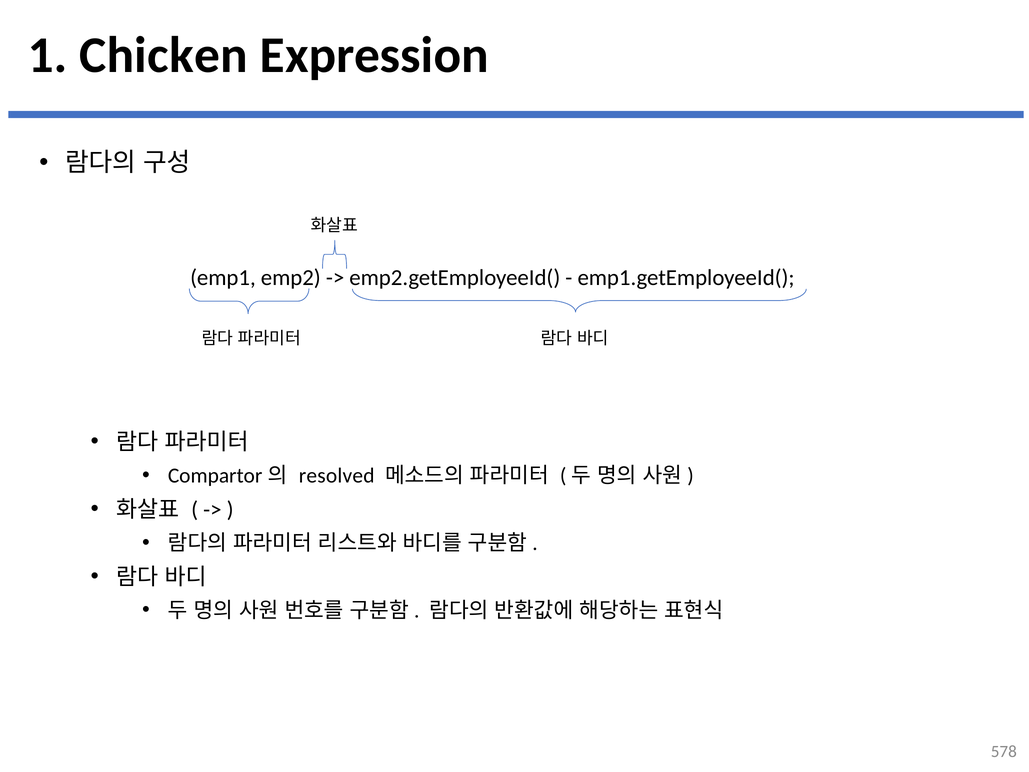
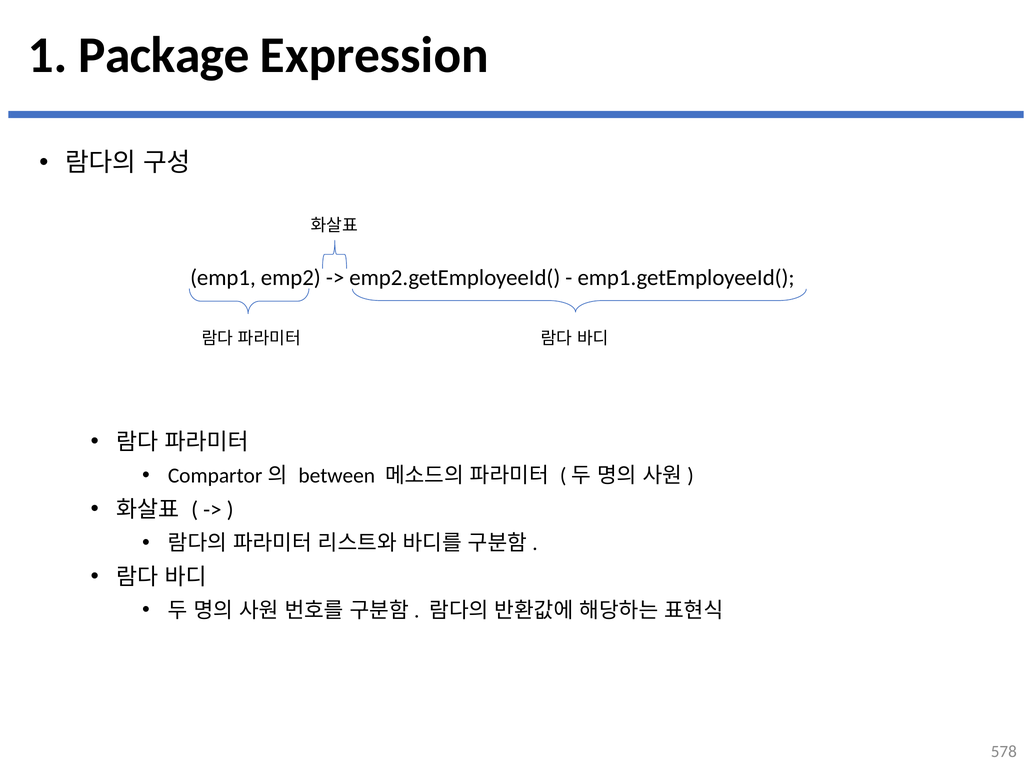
Chicken: Chicken -> Package
resolved: resolved -> between
